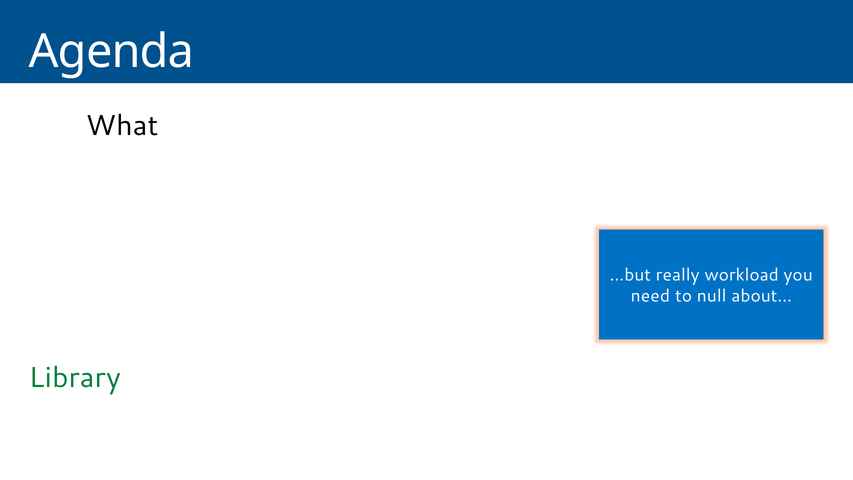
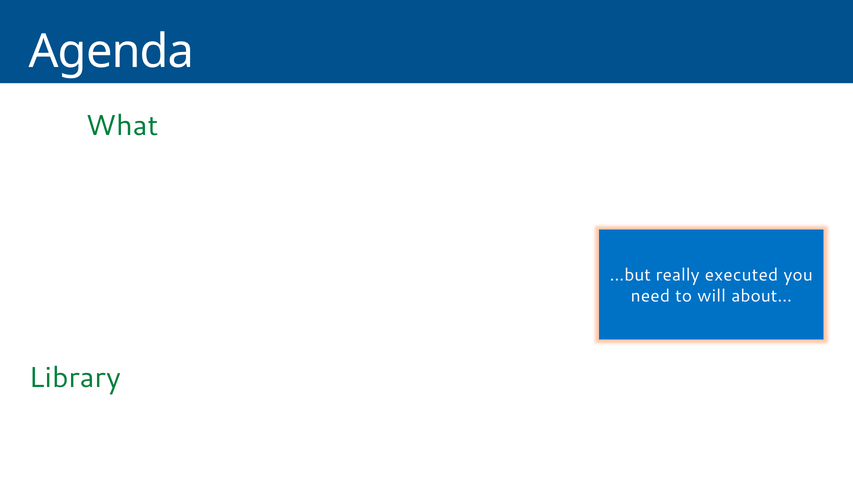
What colour: black -> green
workload: workload -> executed
null: null -> will
